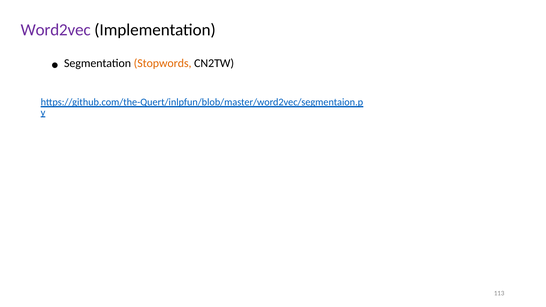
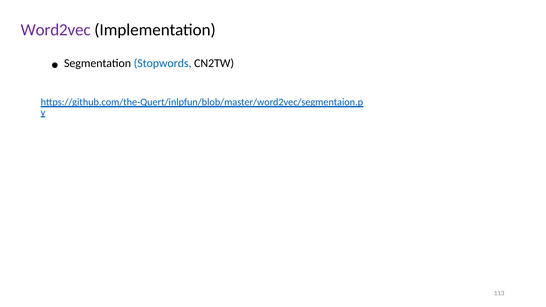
Stopwords colour: orange -> blue
